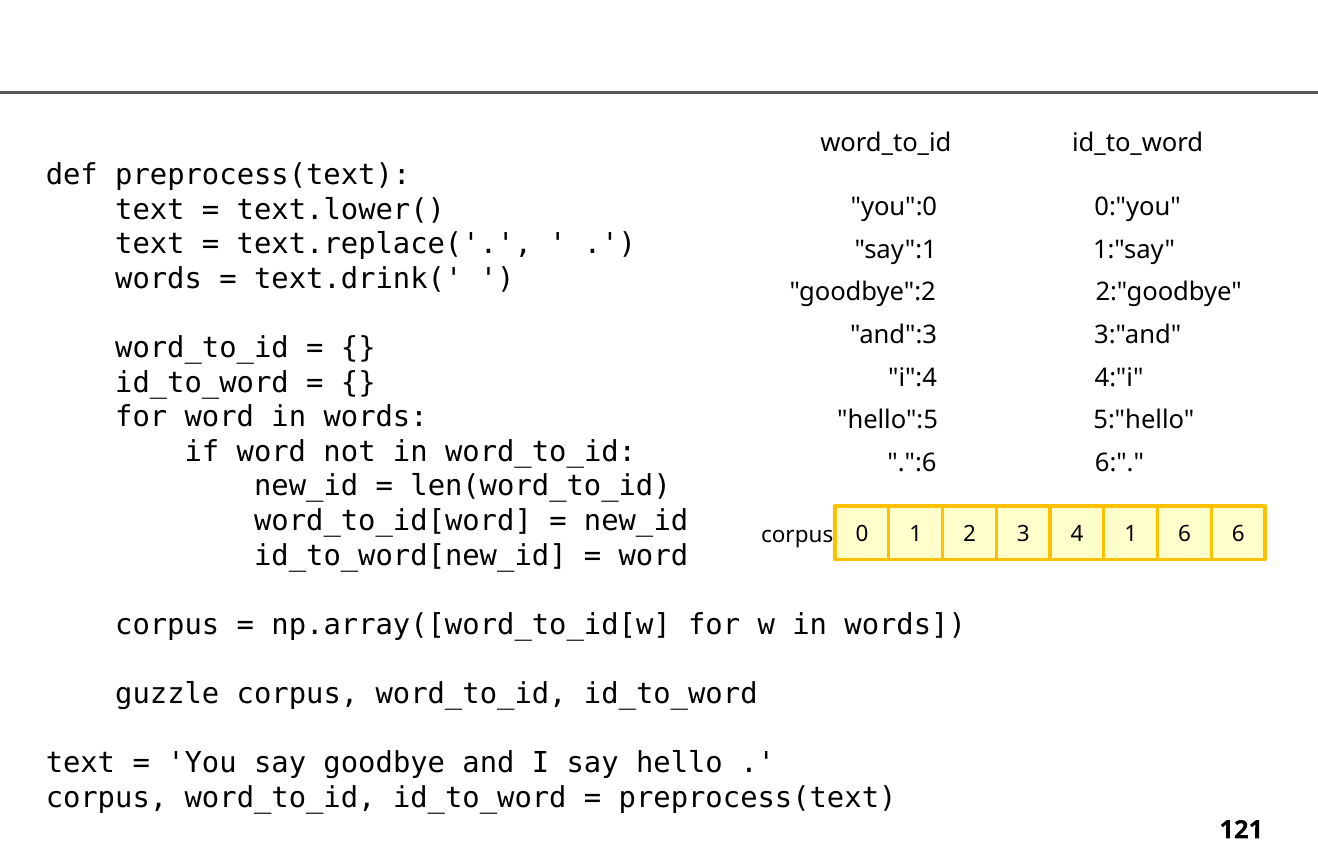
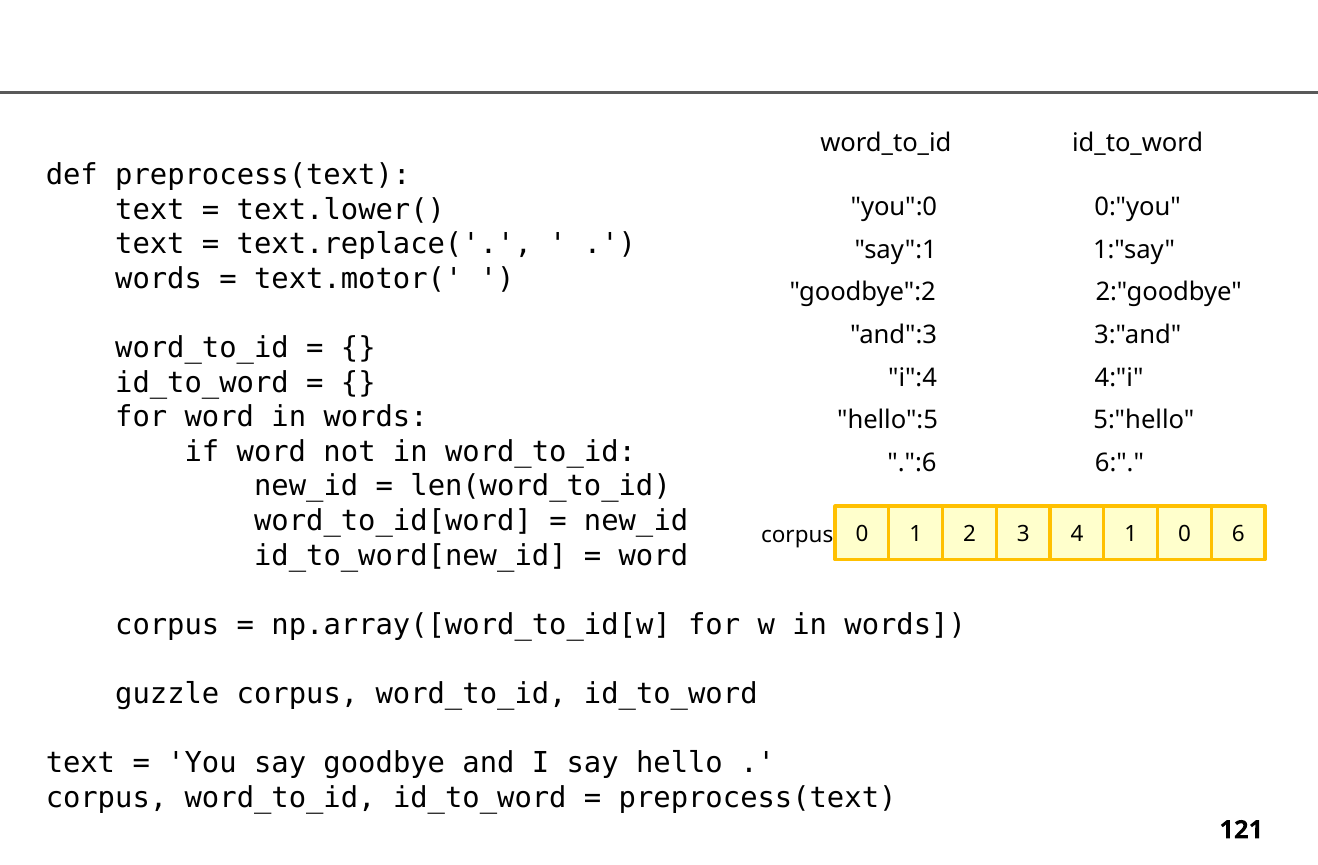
text.drink(: text.drink( -> text.motor(
1 6: 6 -> 0
